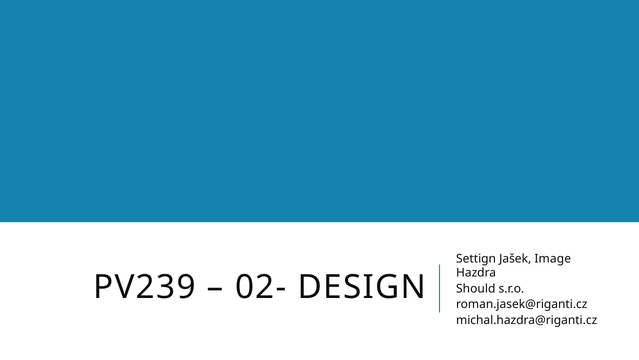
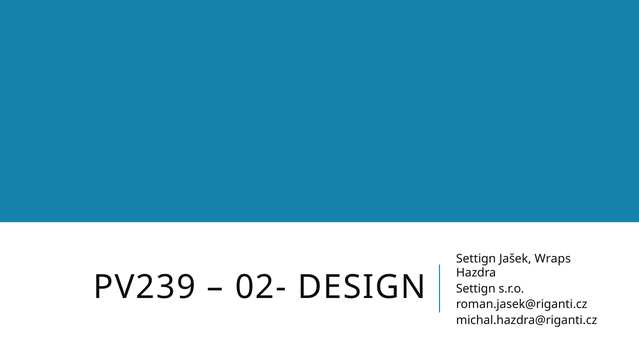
Image: Image -> Wraps
Should at (476, 288): Should -> Settign
